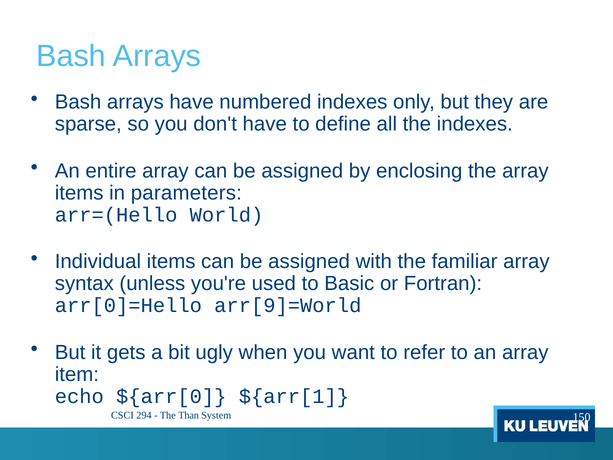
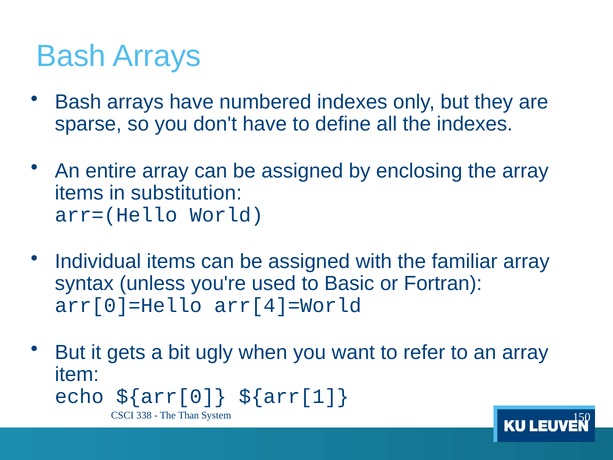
parameters: parameters -> substitution
arr[9]=World: arr[9]=World -> arr[4]=World
294: 294 -> 338
